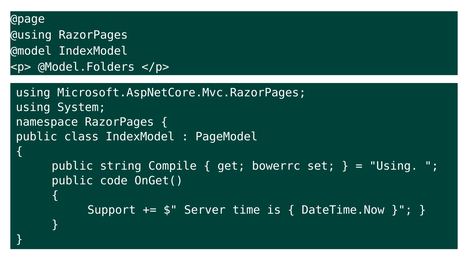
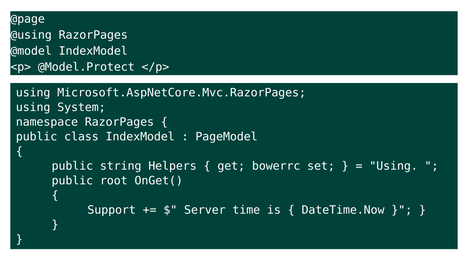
@Model.Folders: @Model.Folders -> @Model.Protect
Compile: Compile -> Helpers
code: code -> root
